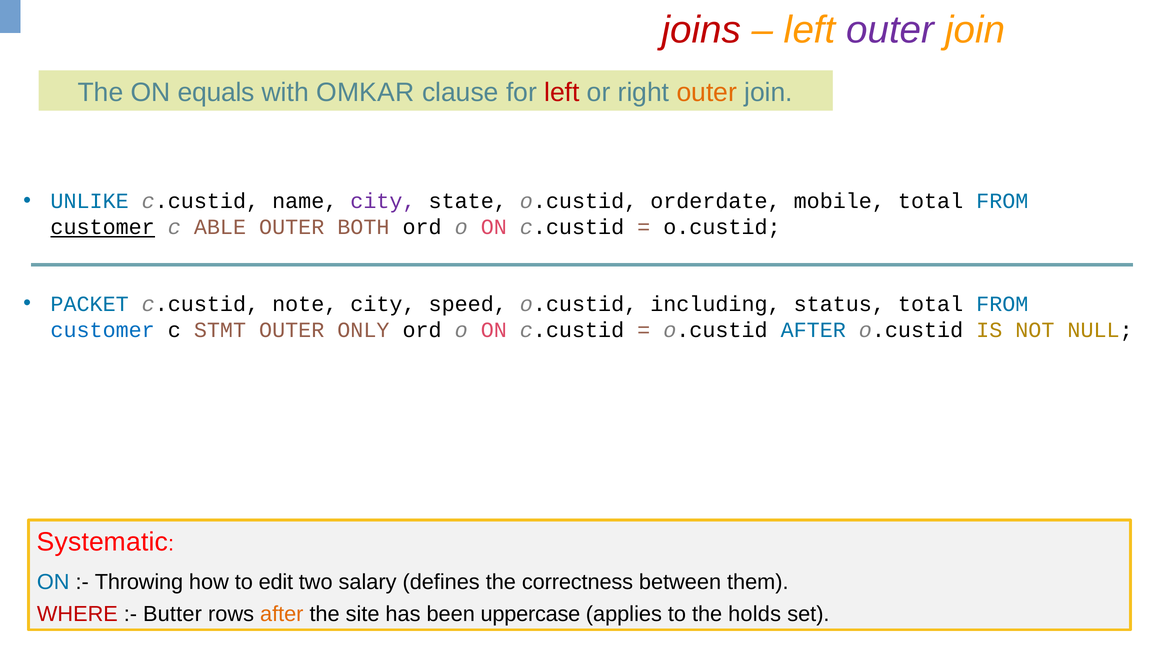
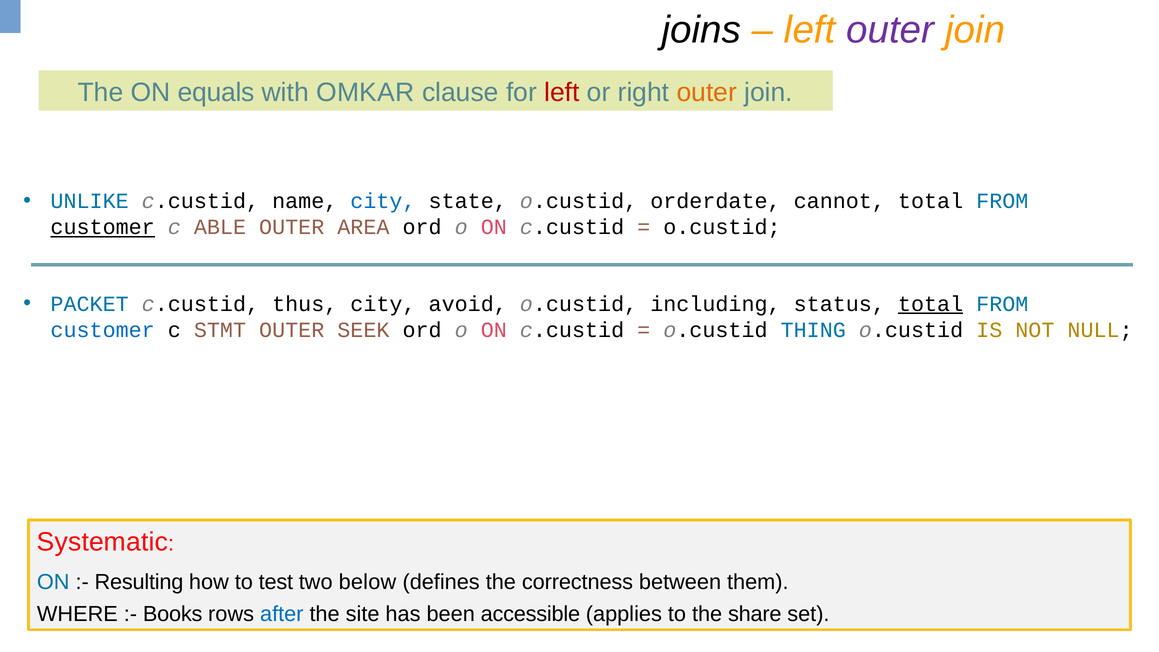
joins colour: red -> black
city at (383, 201) colour: purple -> blue
mobile: mobile -> cannot
BOTH: BOTH -> AREA
note: note -> thus
speed: speed -> avoid
total at (931, 304) underline: none -> present
ONLY: ONLY -> SEEK
o.custid AFTER: AFTER -> THING
Throwing: Throwing -> Resulting
edit: edit -> test
salary: salary -> below
WHERE colour: red -> black
Butter: Butter -> Books
after at (282, 614) colour: orange -> blue
uppercase: uppercase -> accessible
holds: holds -> share
